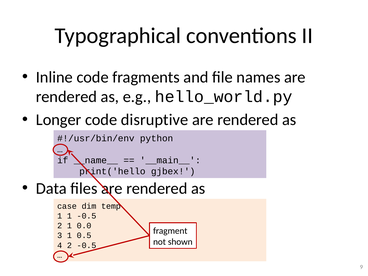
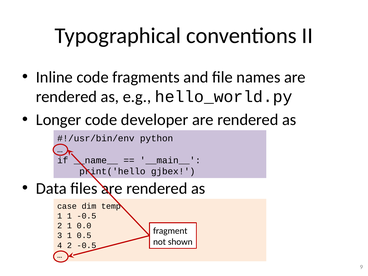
disruptive: disruptive -> developer
